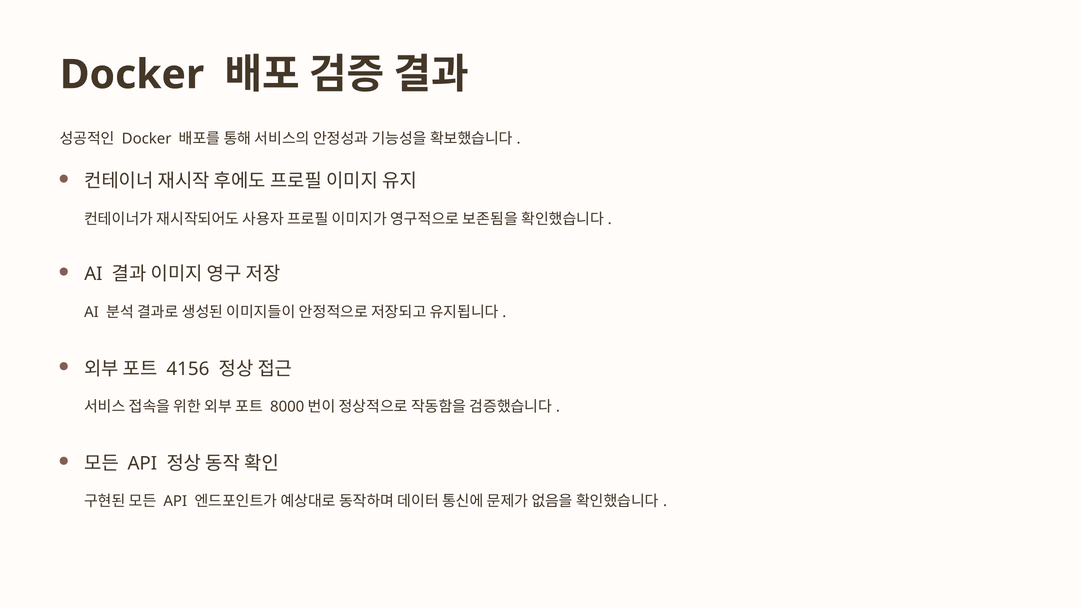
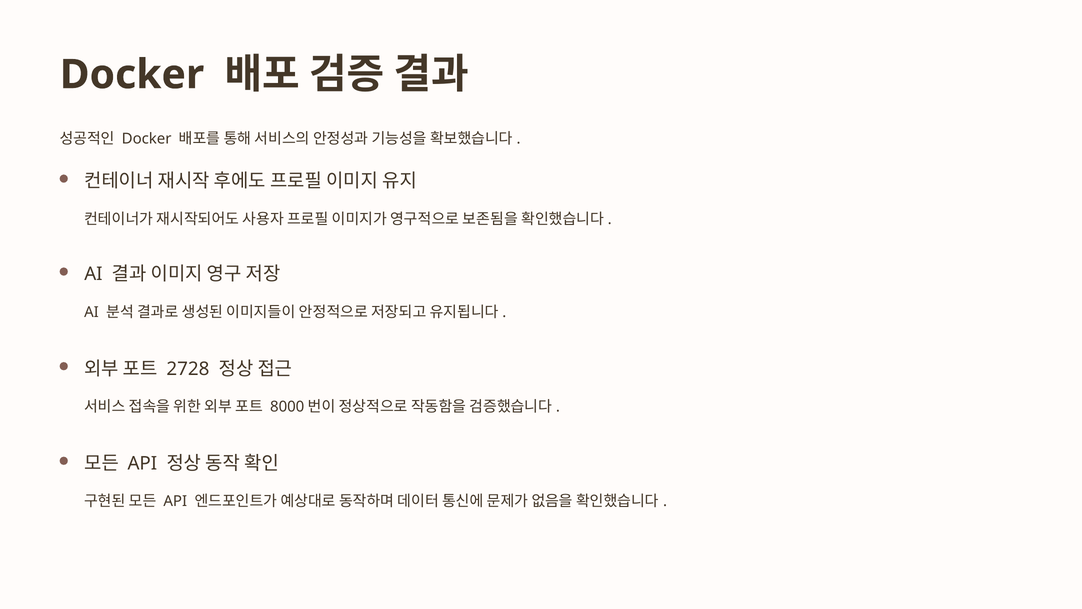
4156: 4156 -> 2728
